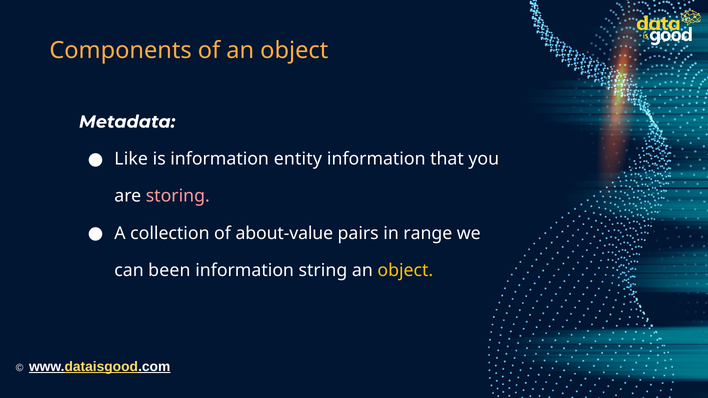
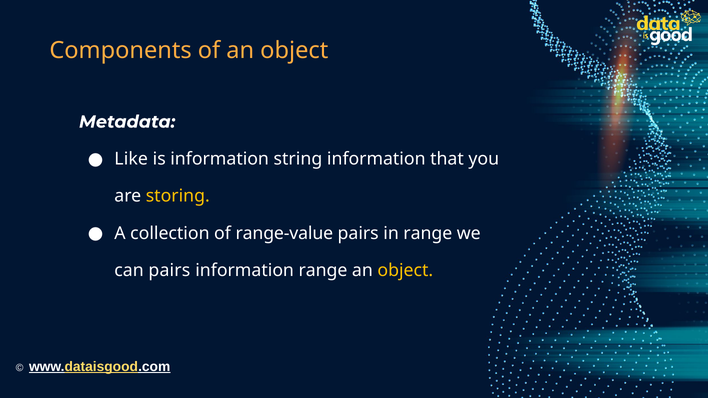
entity: entity -> string
storing colour: pink -> yellow
about-value: about-value -> range-value
can been: been -> pairs
information string: string -> range
